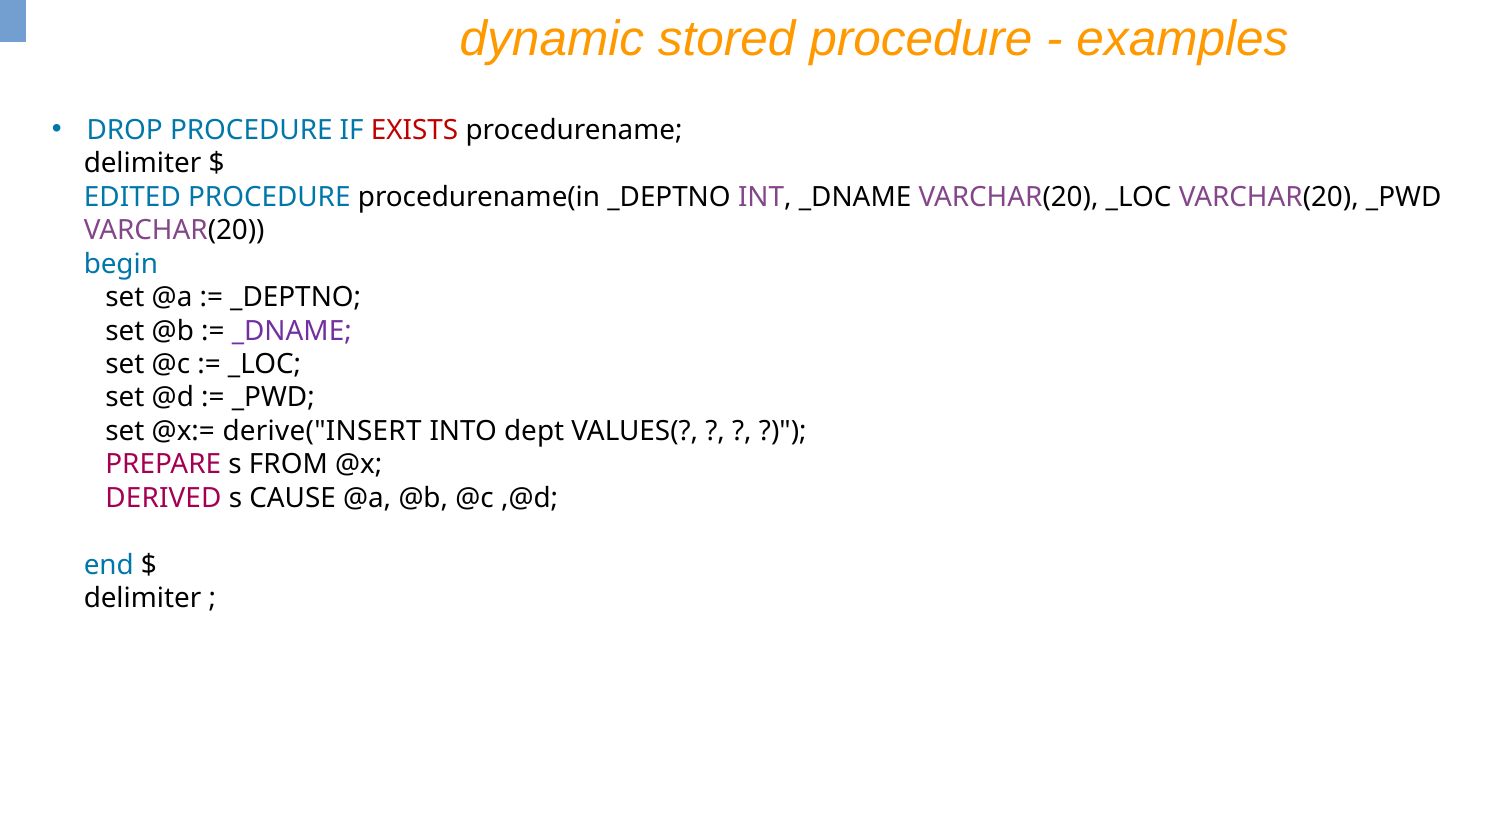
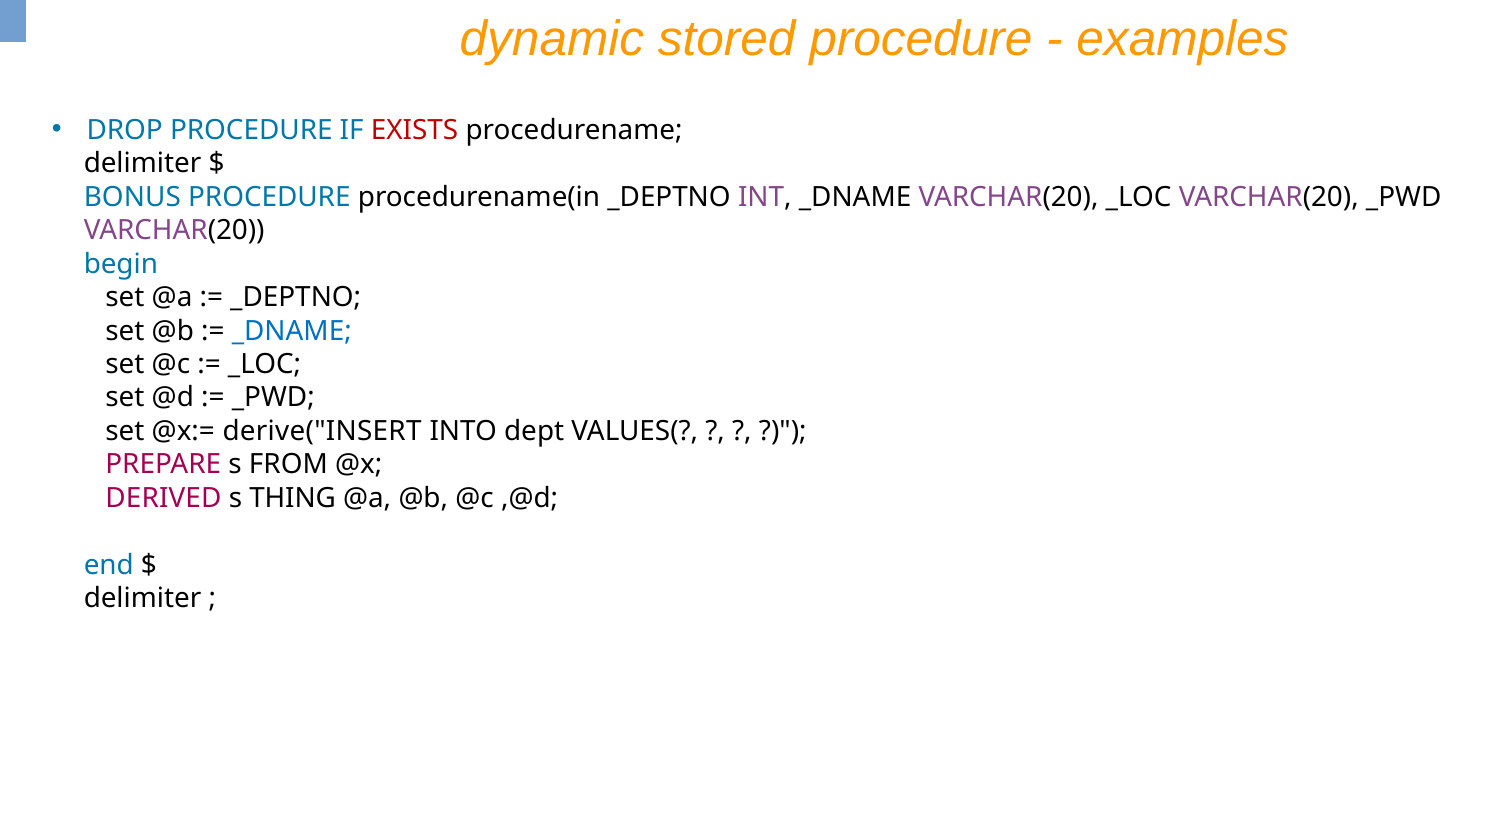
EDITED: EDITED -> BONUS
_DNAME at (292, 331) colour: purple -> blue
CAUSE: CAUSE -> THING
